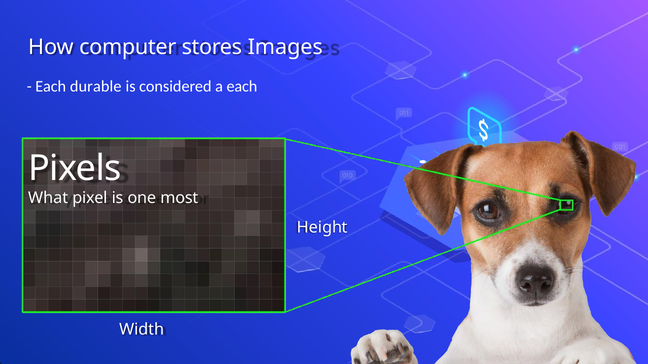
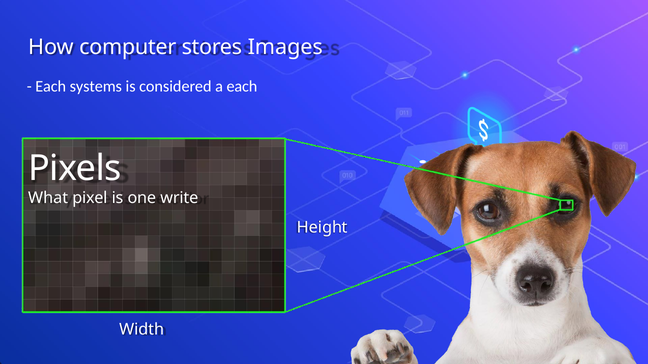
durable: durable -> systems
most: most -> write
